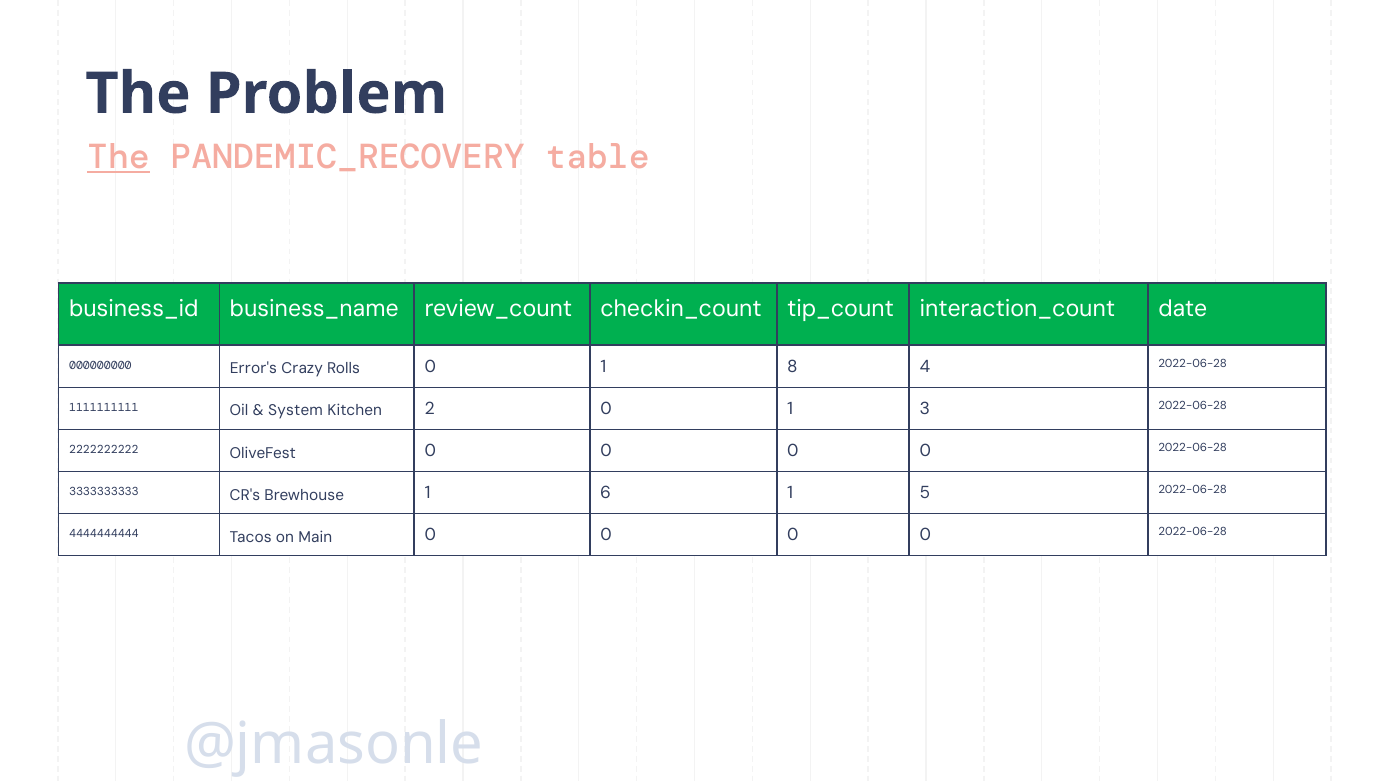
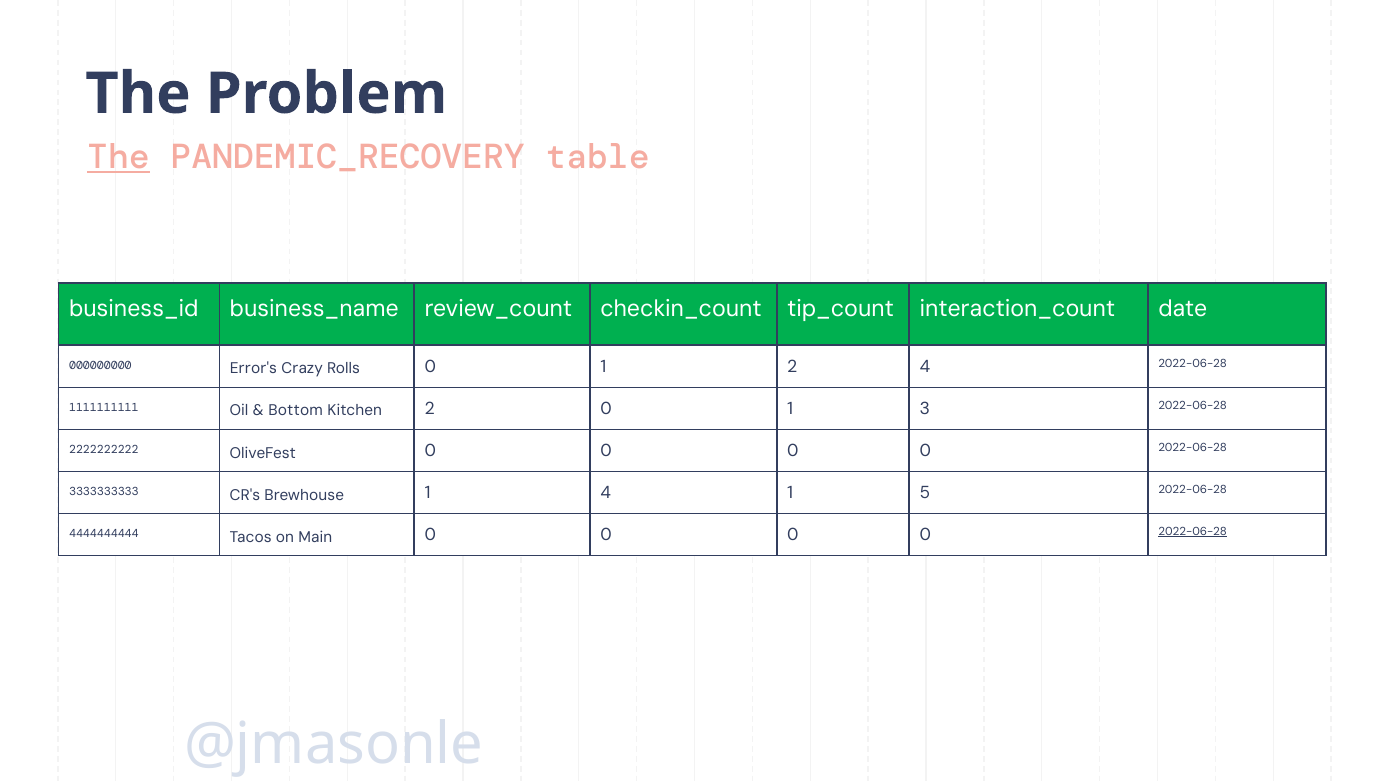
1 8: 8 -> 2
System: System -> Bottom
1 6: 6 -> 4
2022-06-28 at (1193, 532) underline: none -> present
